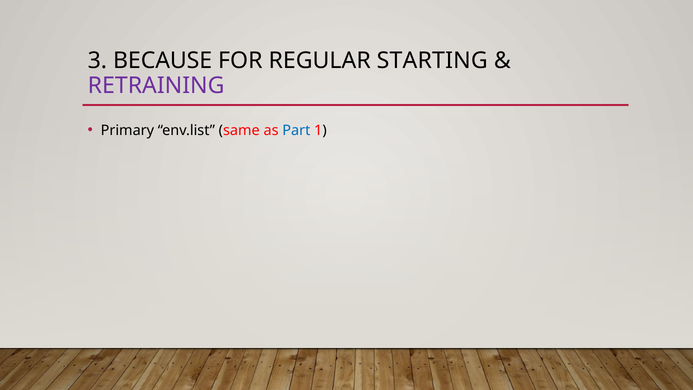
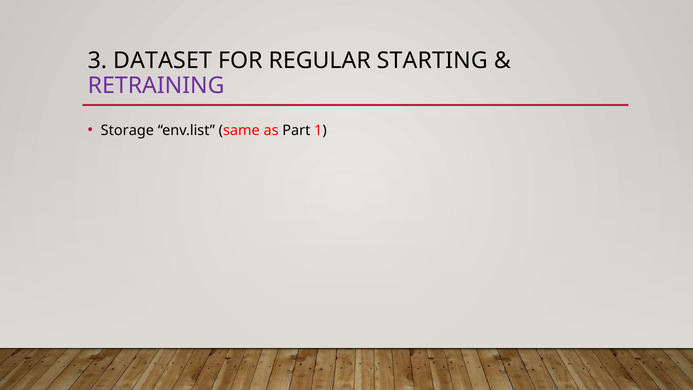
BECAUSE: BECAUSE -> DATASET
Primary: Primary -> Storage
Part colour: blue -> black
